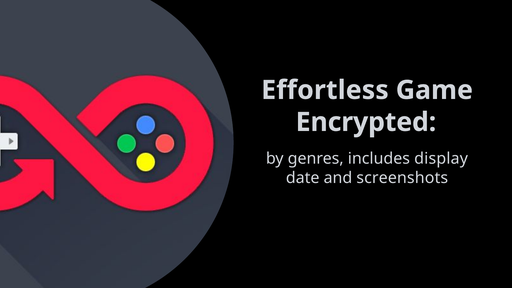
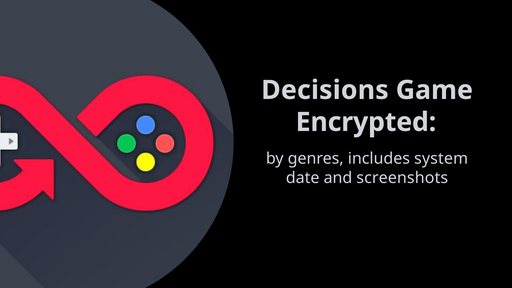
Effortless: Effortless -> Decisions
display: display -> system
